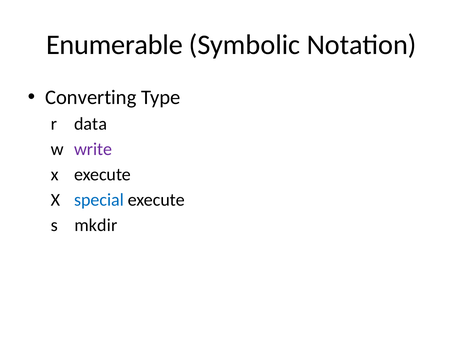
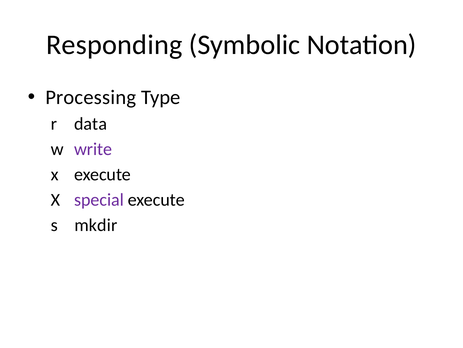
Enumerable: Enumerable -> Responding
Converting: Converting -> Processing
special colour: blue -> purple
